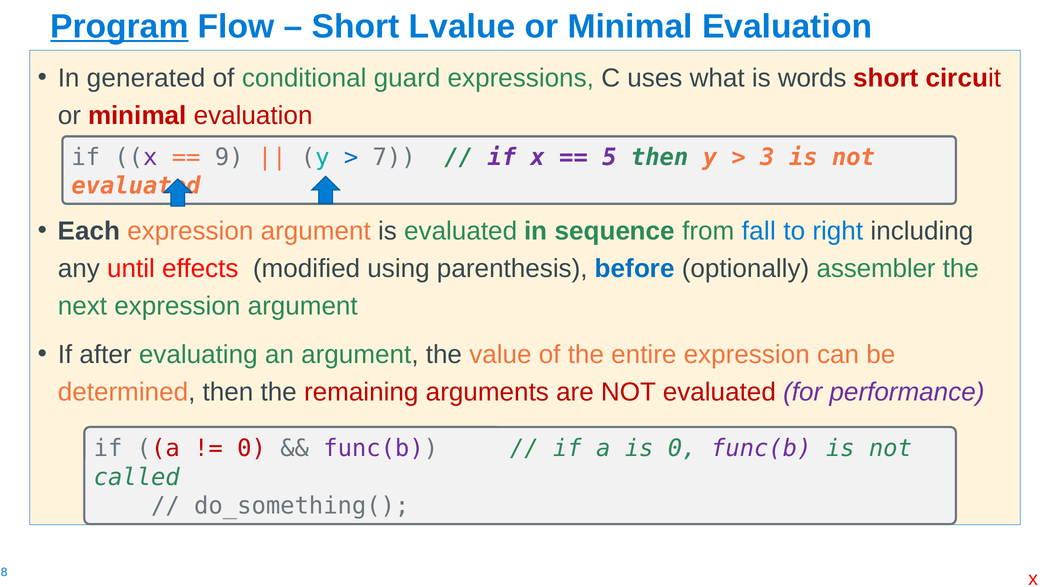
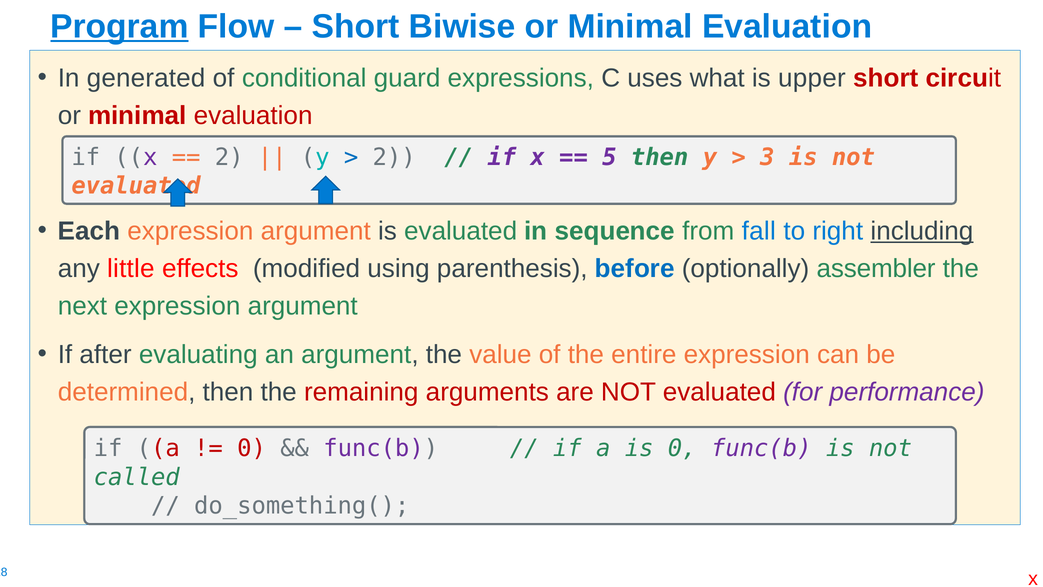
Lvalue: Lvalue -> Biwise
words: words -> upper
9 at (229, 157): 9 -> 2
7 at (394, 157): 7 -> 2
including underline: none -> present
until: until -> little
